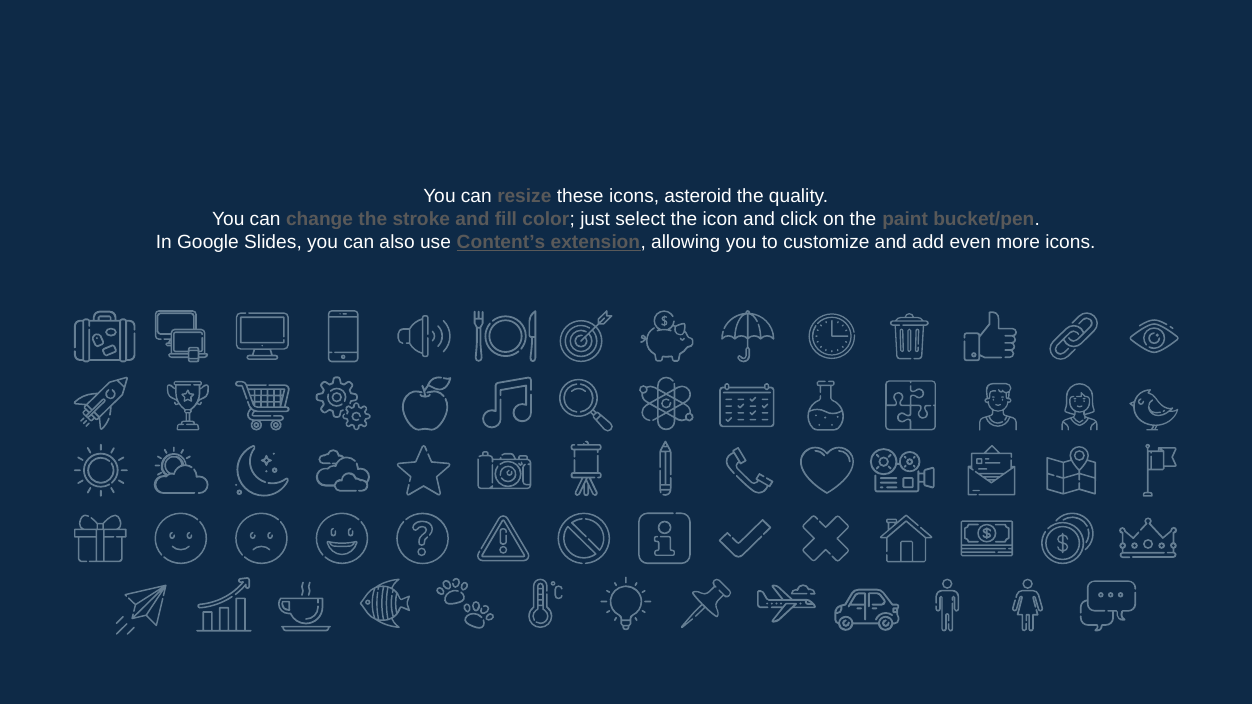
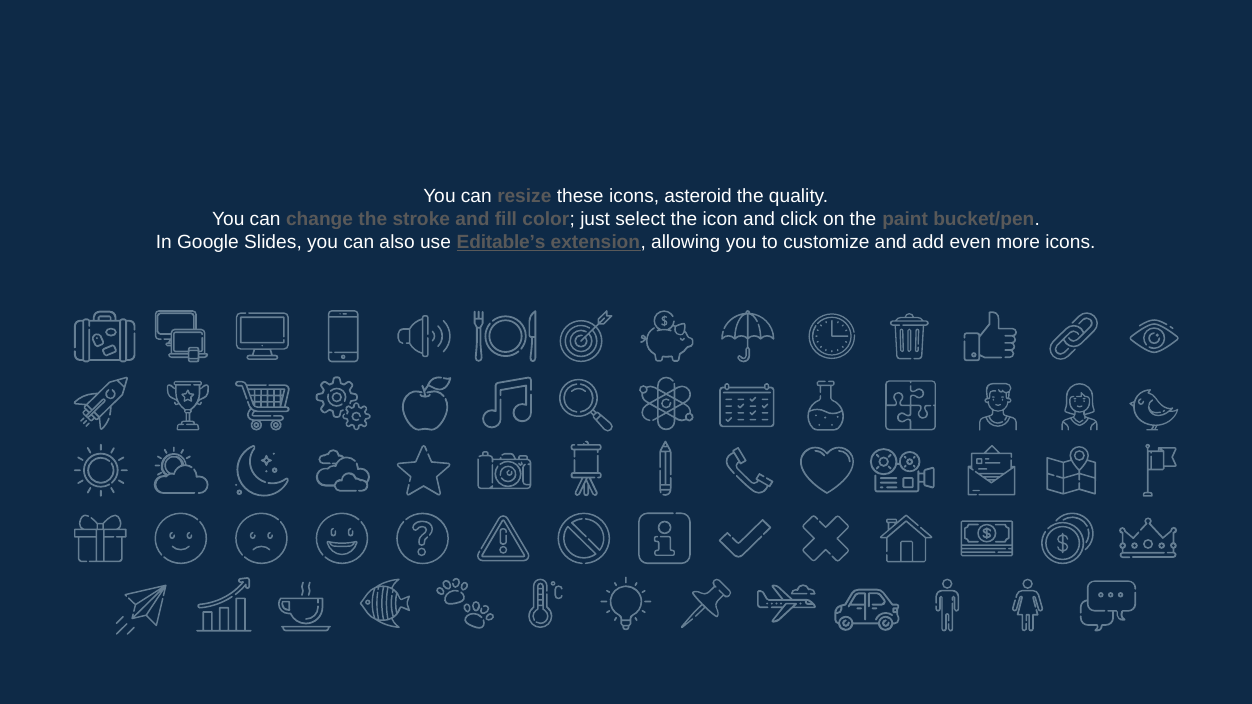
Content’s: Content’s -> Editable’s
